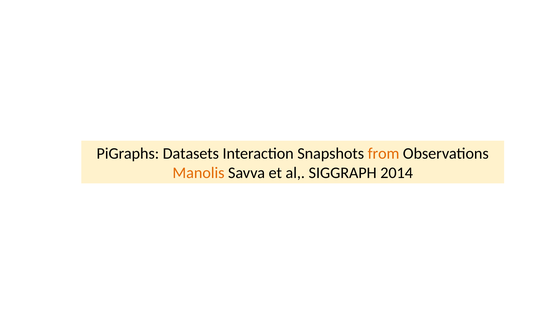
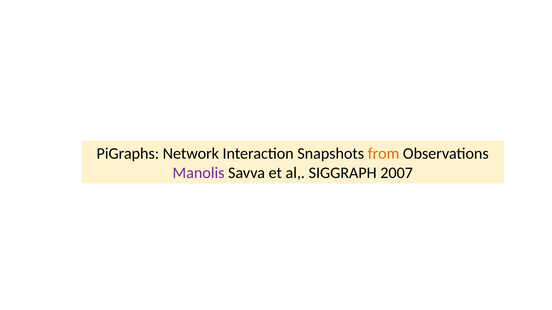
Datasets: Datasets -> Network
Manolis colour: orange -> purple
2014: 2014 -> 2007
